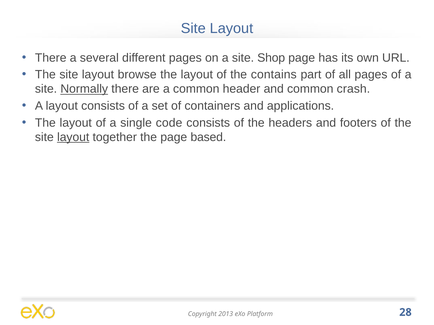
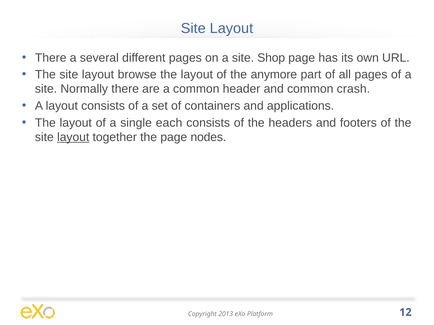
contains: contains -> anymore
Normally underline: present -> none
code: code -> each
based: based -> nodes
28: 28 -> 12
